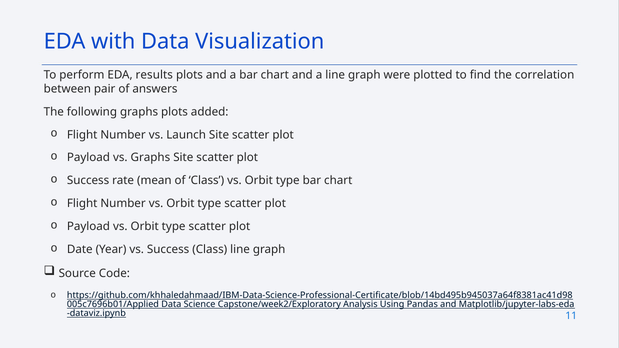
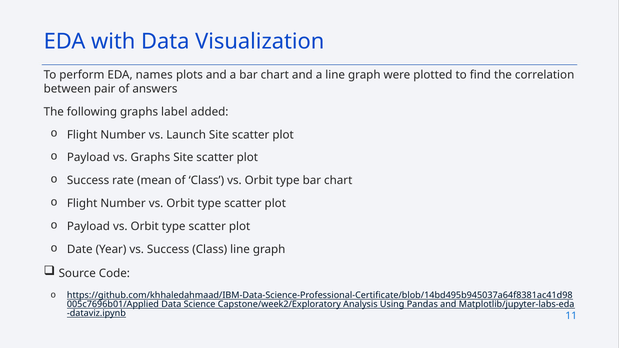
results: results -> names
graphs plots: plots -> label
